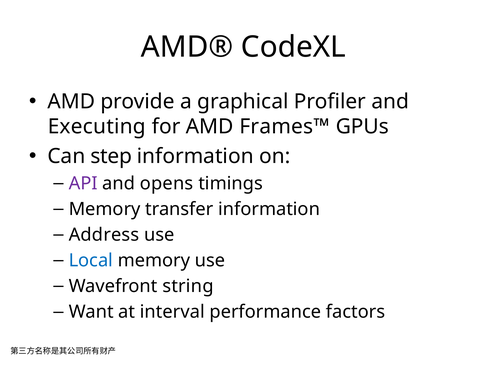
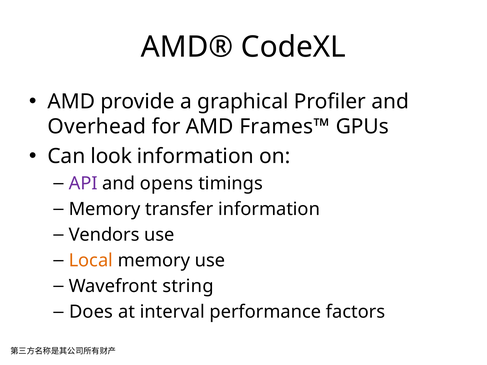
Executing: Executing -> Overhead
step: step -> look
Address: Address -> Vendors
Local colour: blue -> orange
Want: Want -> Does
